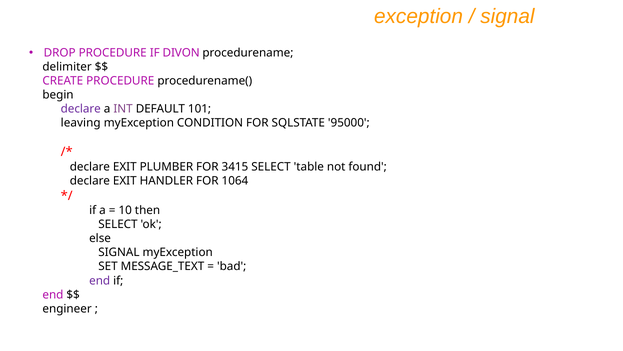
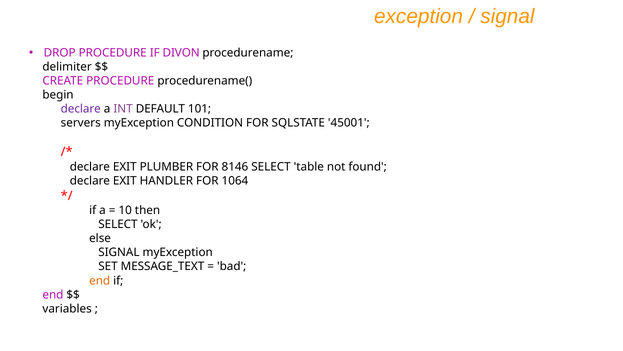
leaving: leaving -> servers
95000: 95000 -> 45001
3415: 3415 -> 8146
end at (100, 280) colour: purple -> orange
engineer: engineer -> variables
